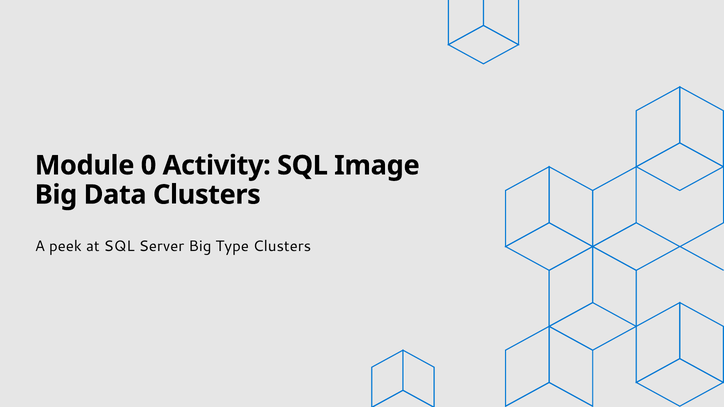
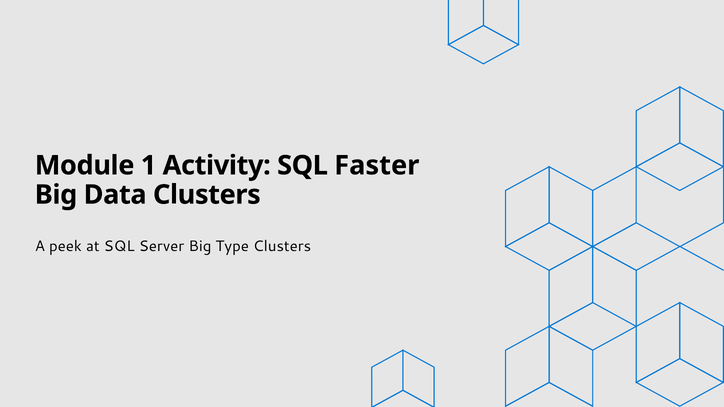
0: 0 -> 1
Image: Image -> Faster
